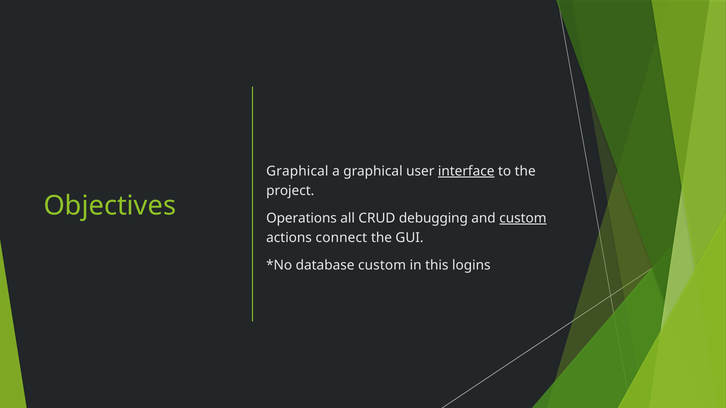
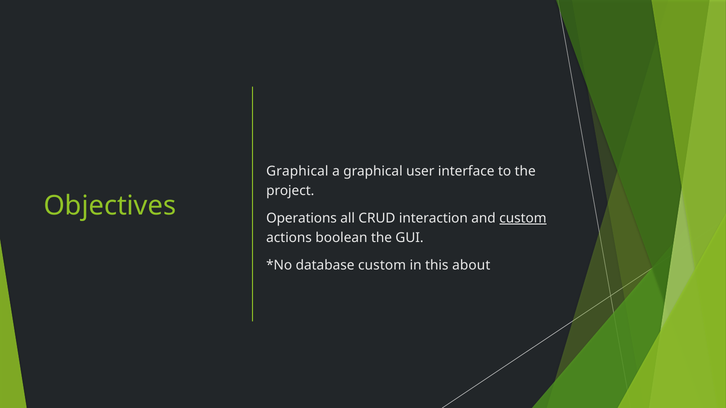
interface underline: present -> none
debugging: debugging -> interaction
connect: connect -> boolean
logins: logins -> about
